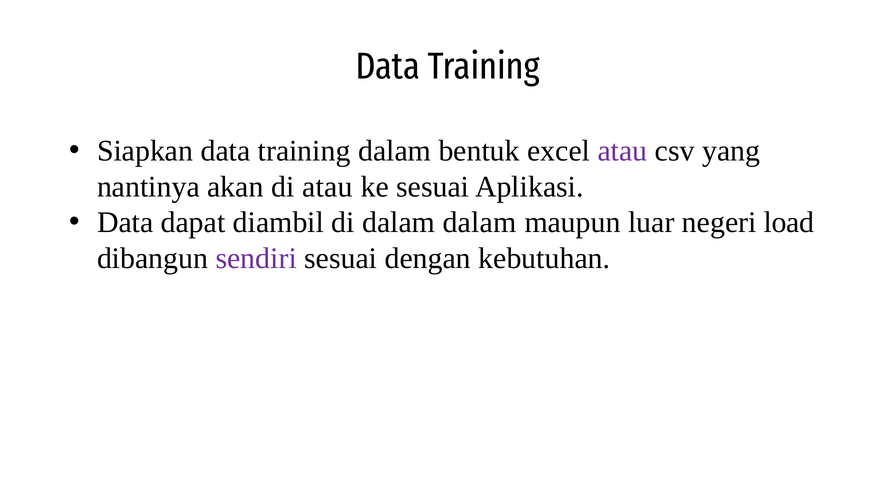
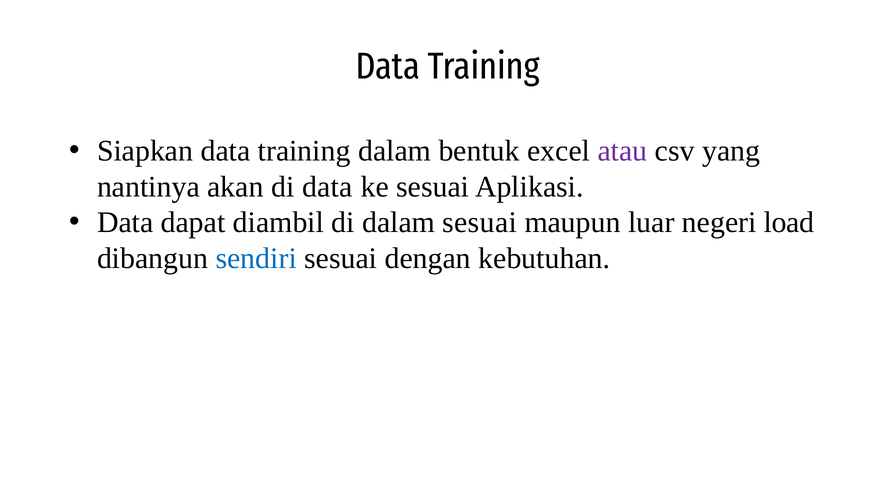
di atau: atau -> data
dalam dalam: dalam -> sesuai
sendiri colour: purple -> blue
